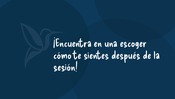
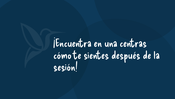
escoger: escoger -> centras
